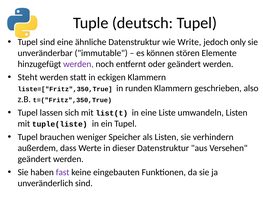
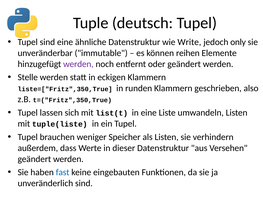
stören: stören -> reihen
Steht: Steht -> Stelle
fast colour: purple -> blue
